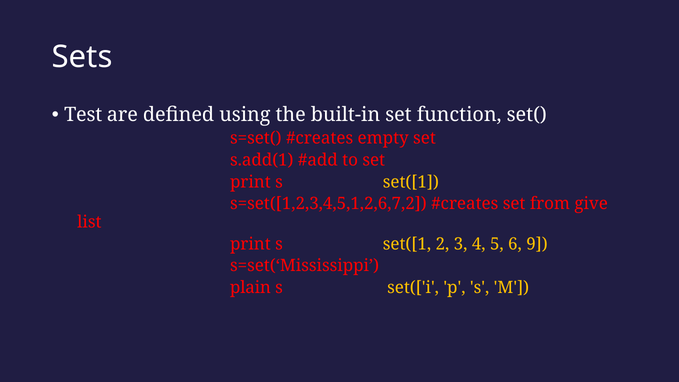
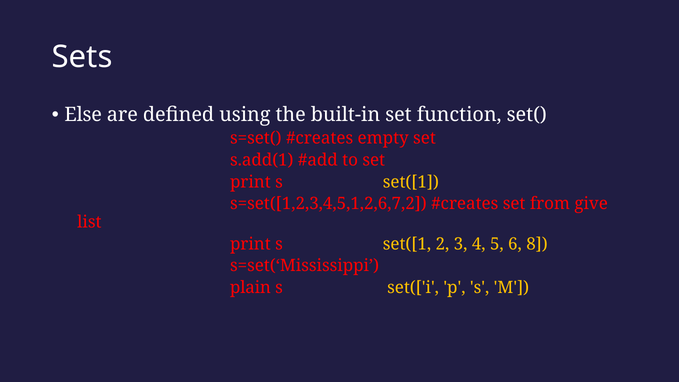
Test: Test -> Else
9: 9 -> 8
